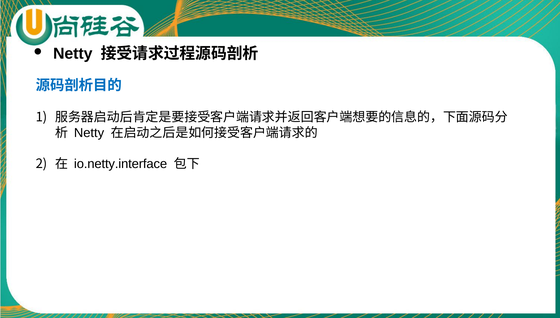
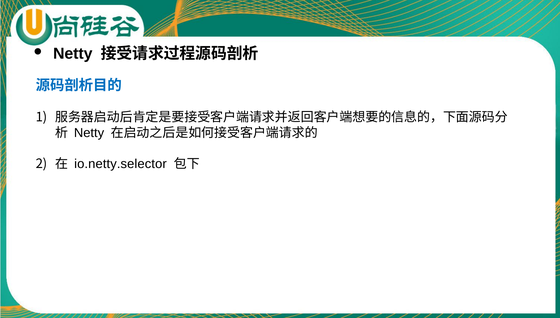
io.netty.interface: io.netty.interface -> io.netty.selector
